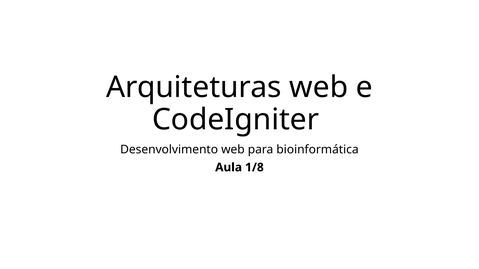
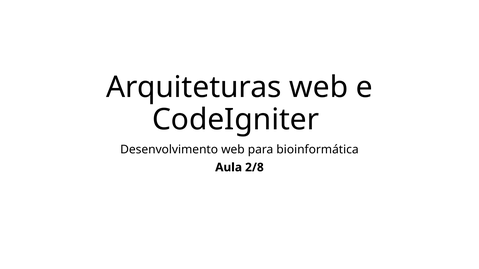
1/8: 1/8 -> 2/8
